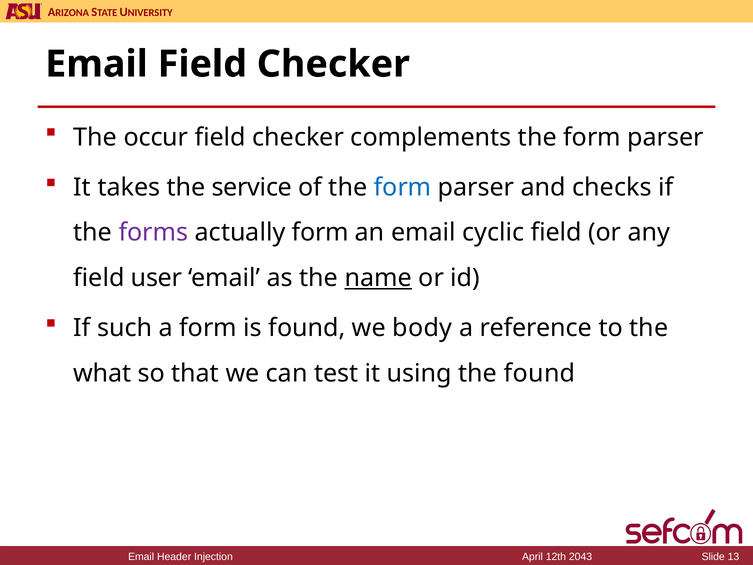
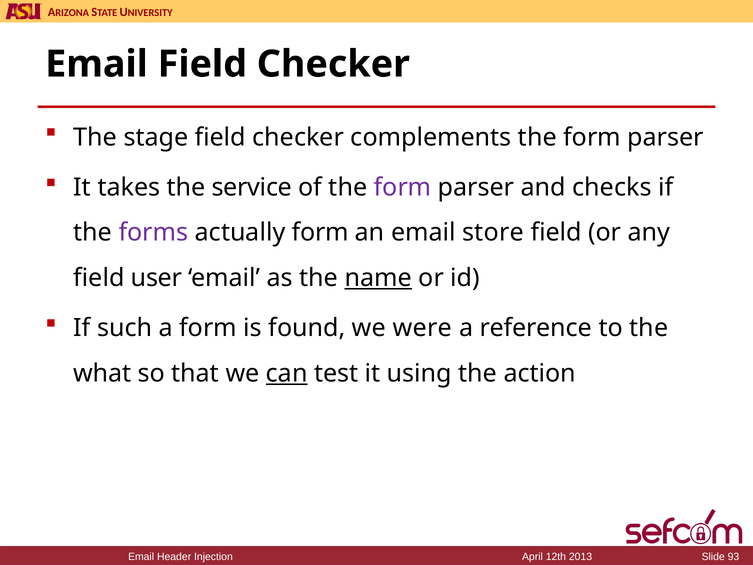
occur: occur -> stage
form at (403, 187) colour: blue -> purple
cyclic: cyclic -> store
body: body -> were
can underline: none -> present
the found: found -> action
2043: 2043 -> 2013
13: 13 -> 93
